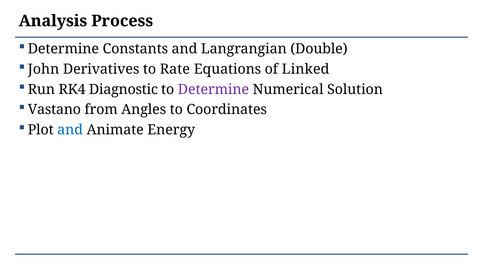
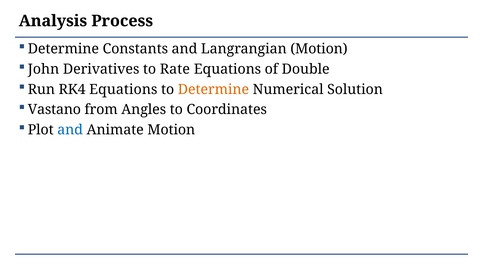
Langrangian Double: Double -> Motion
Linked: Linked -> Double
RK4 Diagnostic: Diagnostic -> Equations
Determine at (213, 90) colour: purple -> orange
Animate Energy: Energy -> Motion
